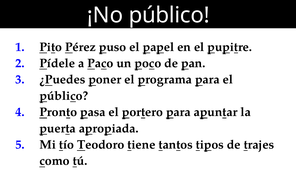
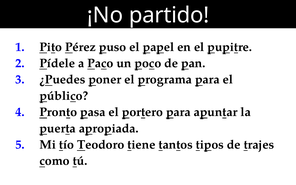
¡No público: público -> partido
